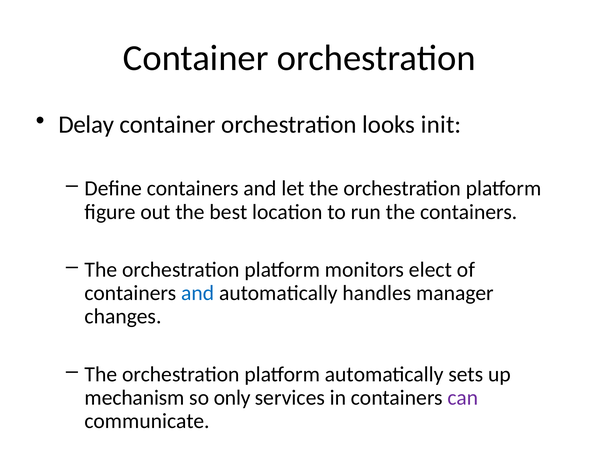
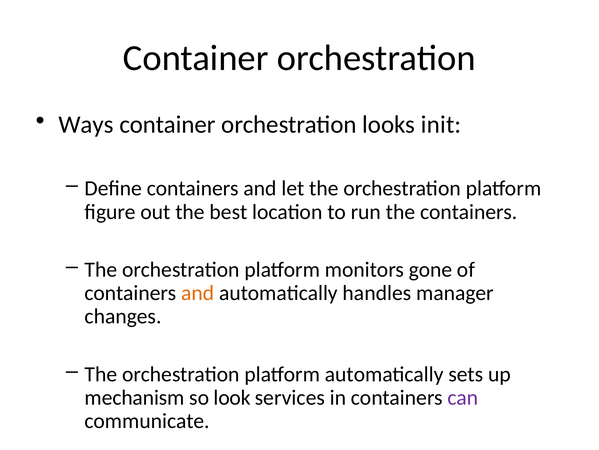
Delay: Delay -> Ways
elect: elect -> gone
and at (198, 293) colour: blue -> orange
only: only -> look
